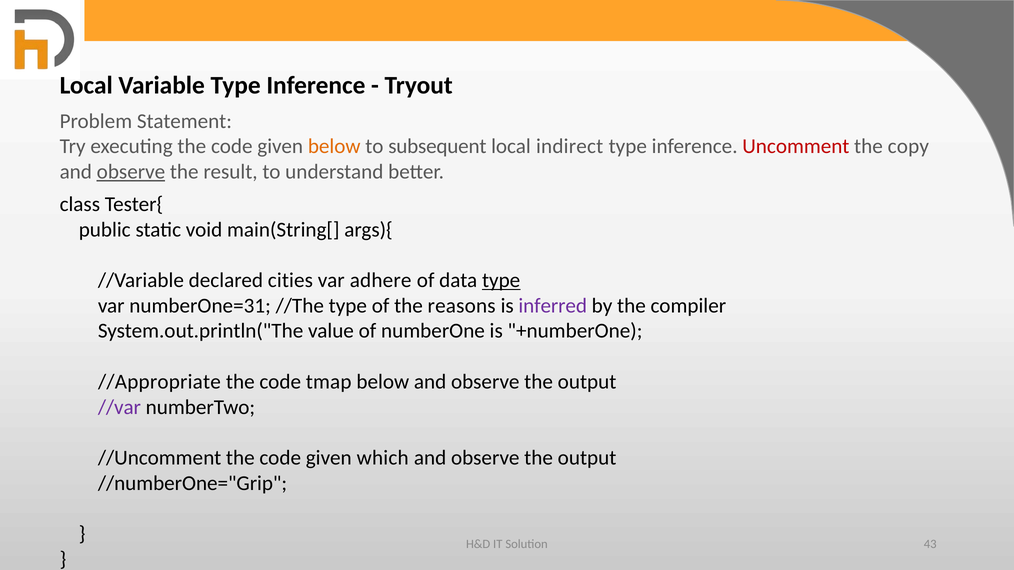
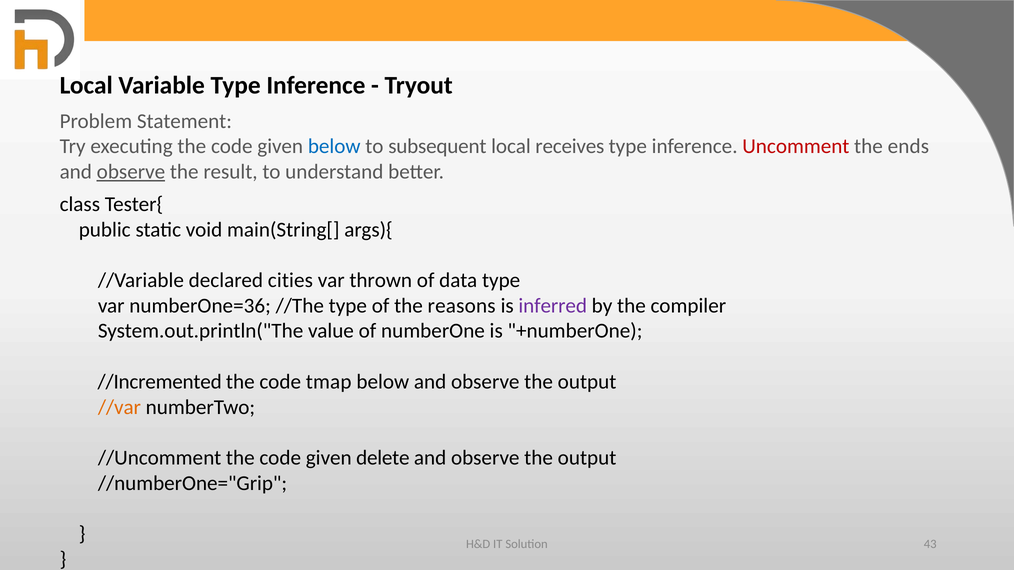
below at (334, 146) colour: orange -> blue
indirect: indirect -> receives
copy: copy -> ends
adhere: adhere -> thrown
type at (501, 281) underline: present -> none
numberOne=31: numberOne=31 -> numberOne=36
//Appropriate: //Appropriate -> //Incremented
//var colour: purple -> orange
which: which -> delete
